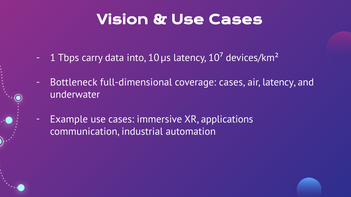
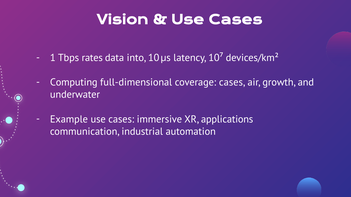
carry: carry -> rates
Bottleneck: Bottleneck -> Computing
air latency: latency -> growth
